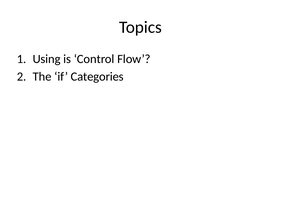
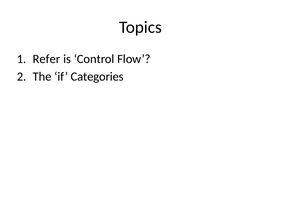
Using: Using -> Refer
